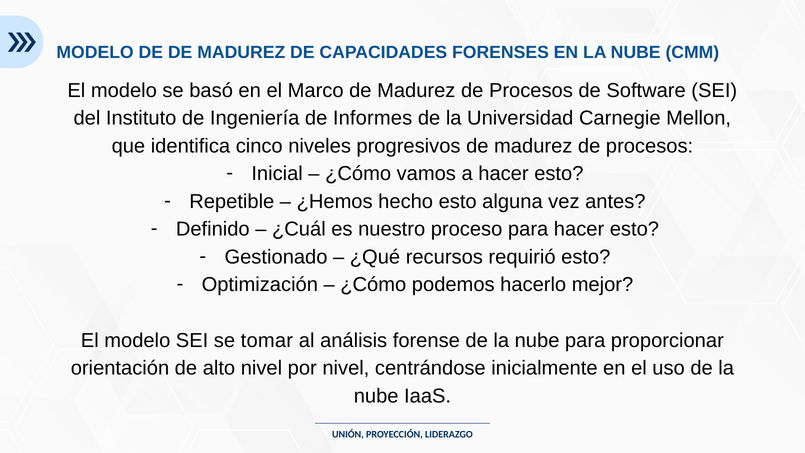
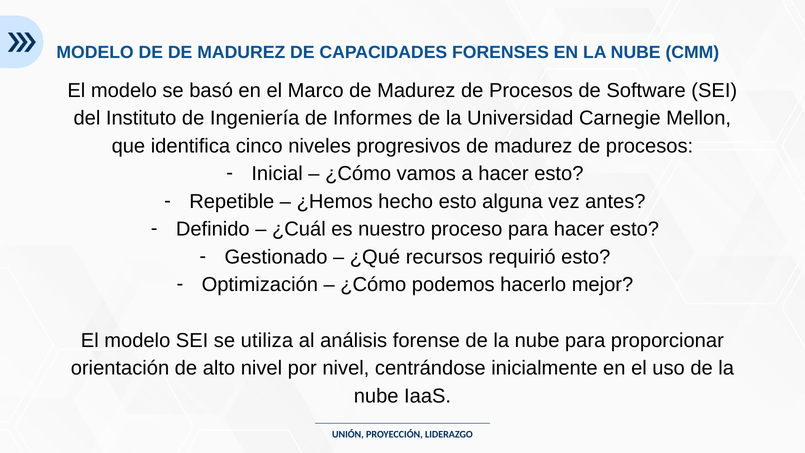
tomar: tomar -> utiliza
